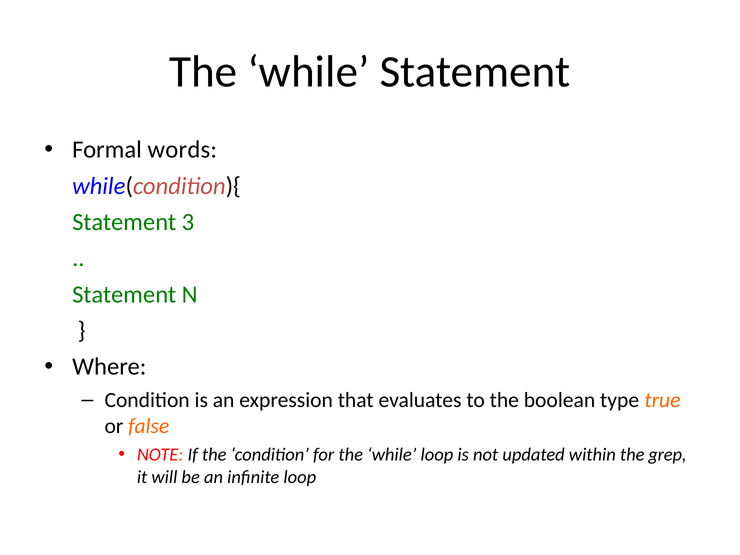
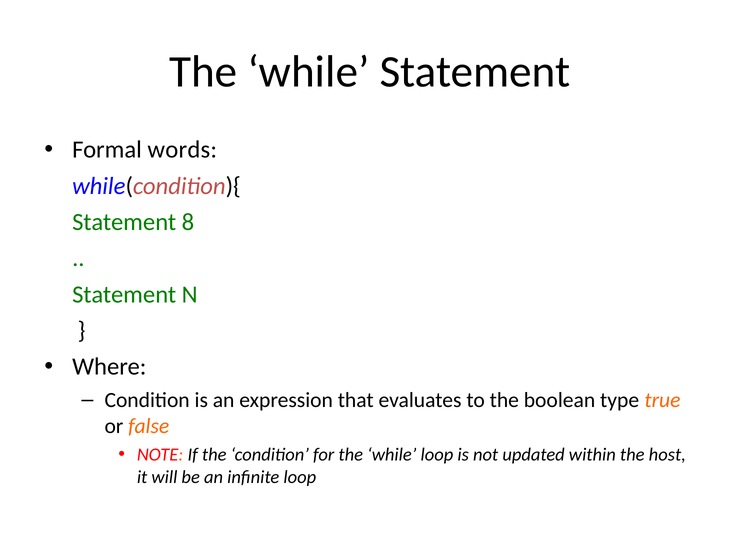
3: 3 -> 8
grep: grep -> host
